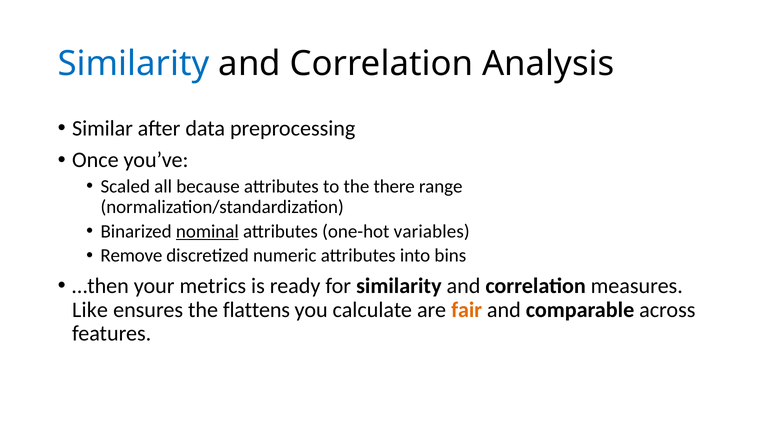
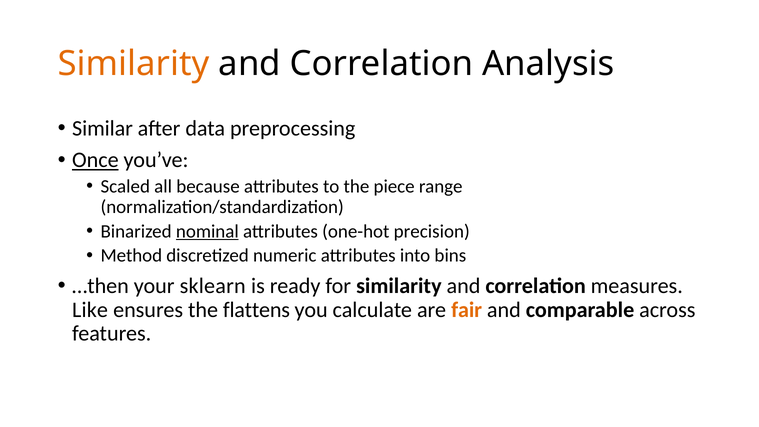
Similarity at (134, 64) colour: blue -> orange
Once underline: none -> present
there: there -> piece
variables: variables -> precision
Remove: Remove -> Method
metrics: metrics -> sklearn
